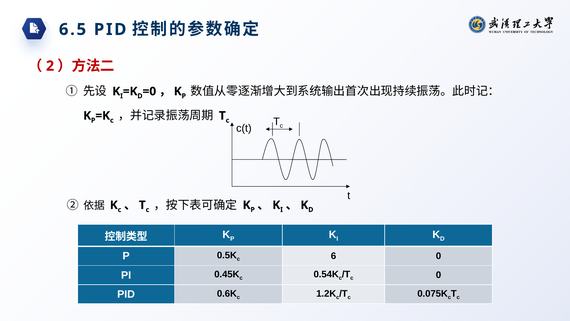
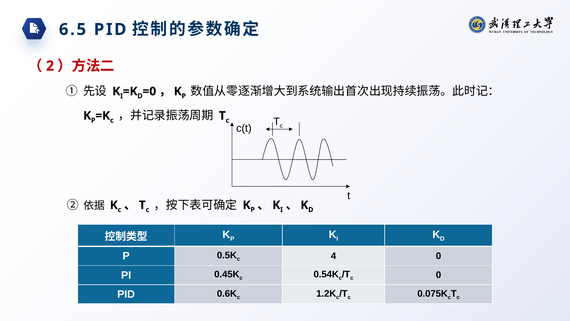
6: 6 -> 4
